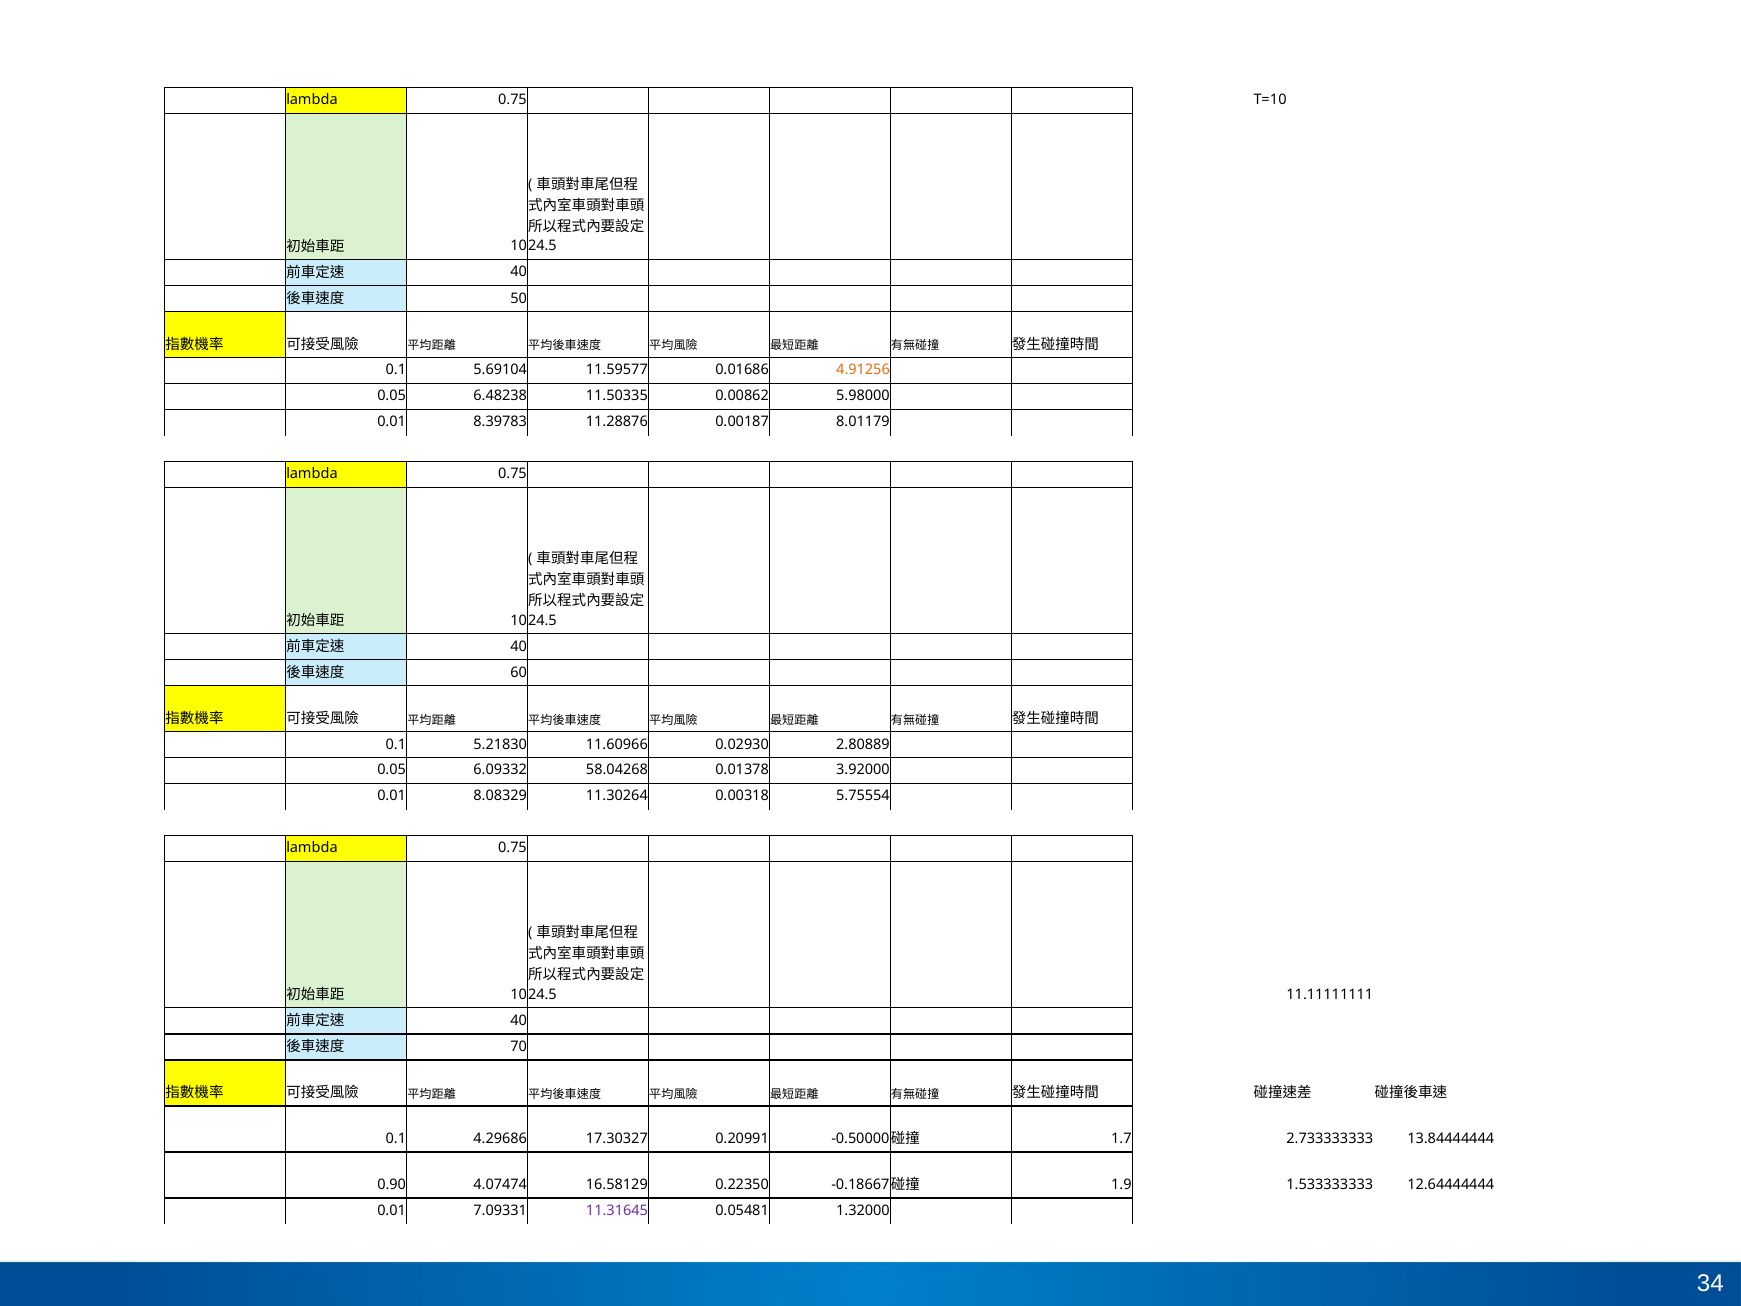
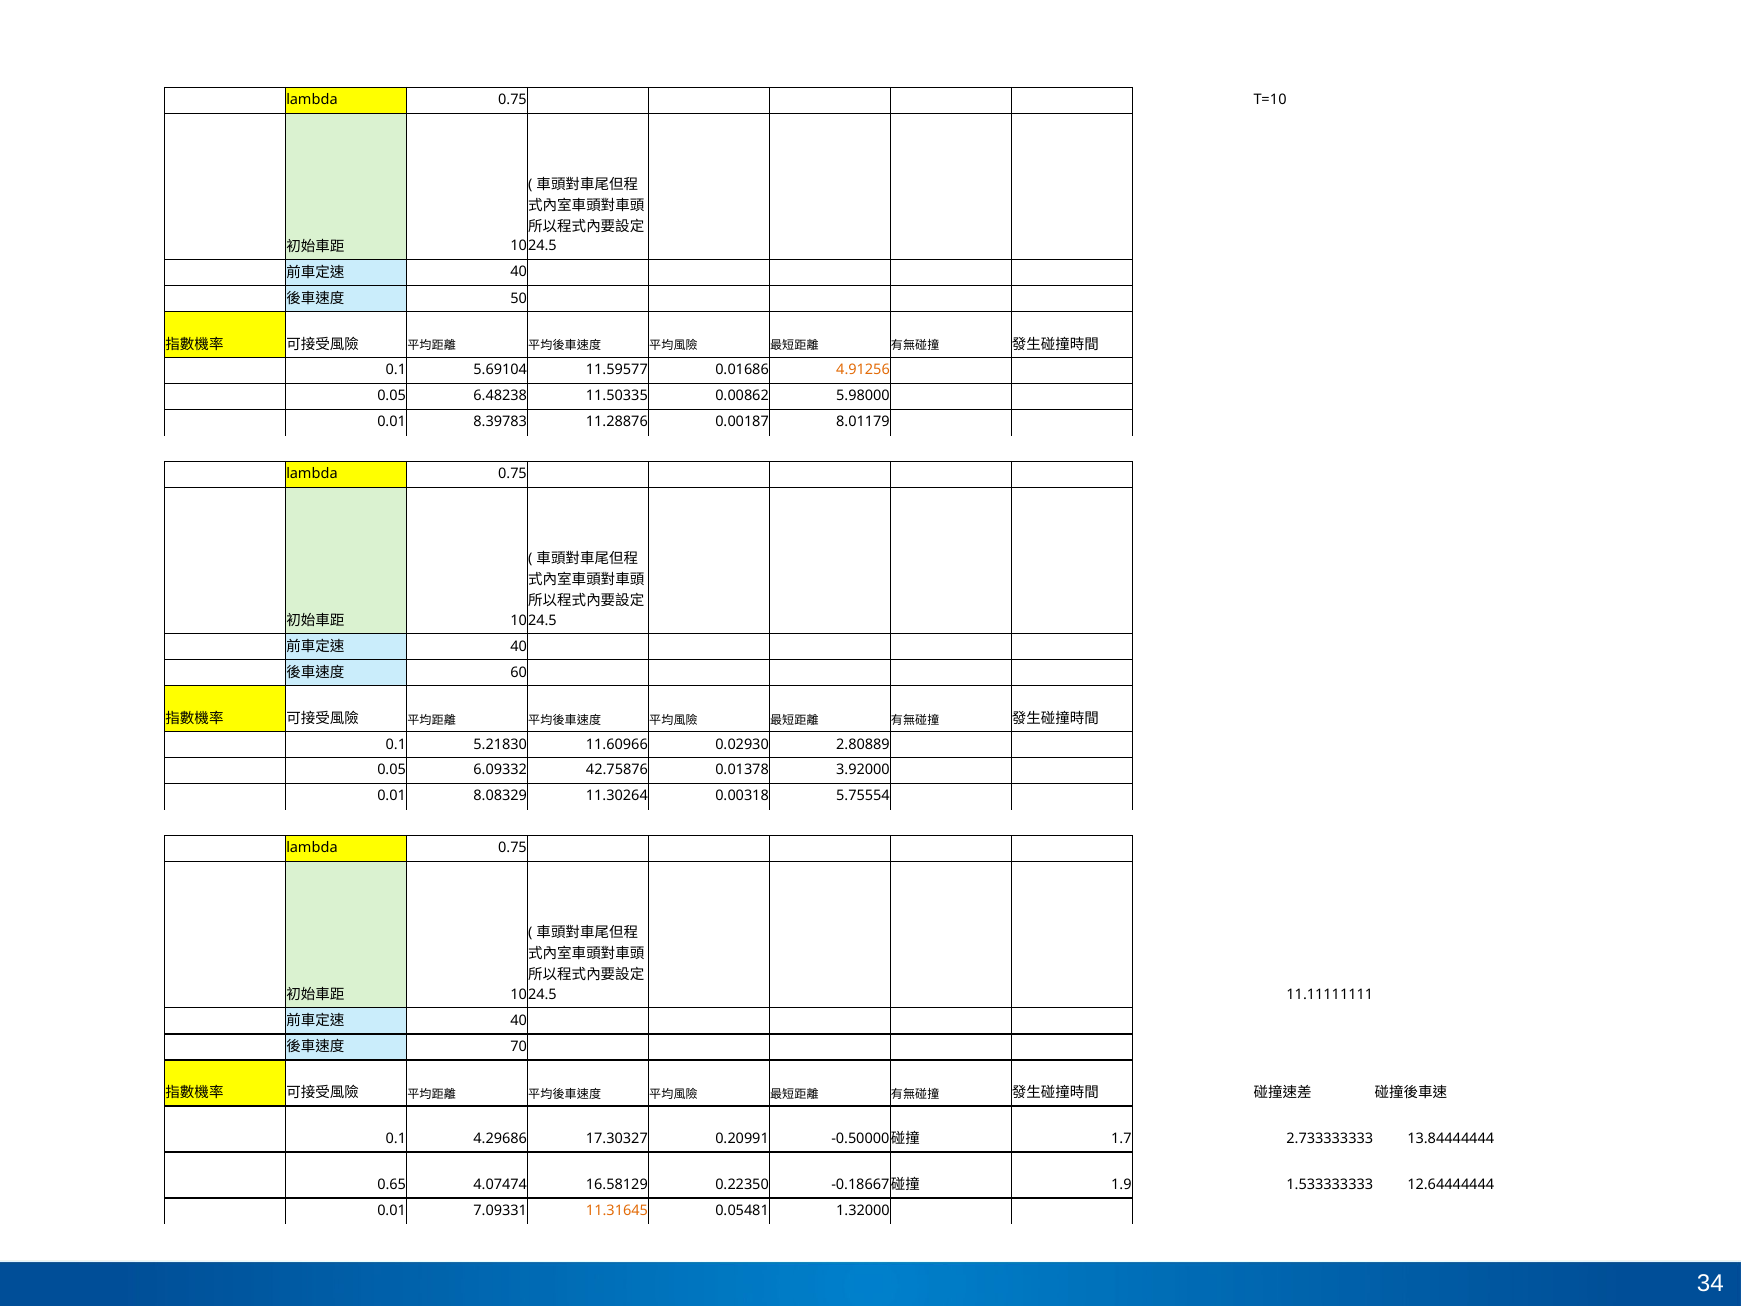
58.04268: 58.04268 -> 42.75876
0.90: 0.90 -> 0.65
11.31645 colour: purple -> orange
